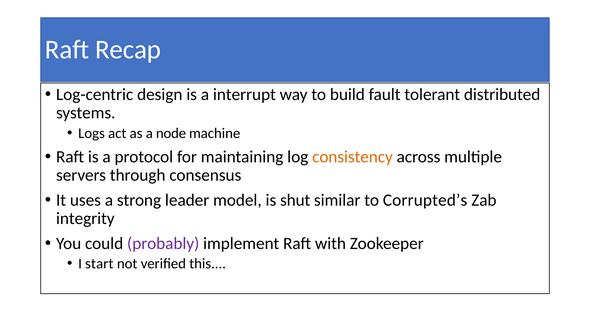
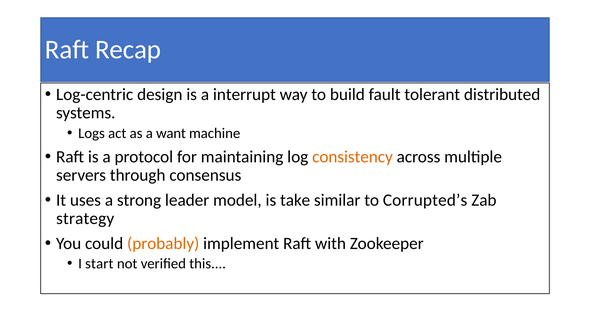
node: node -> want
shut: shut -> take
integrity: integrity -> strategy
probably colour: purple -> orange
